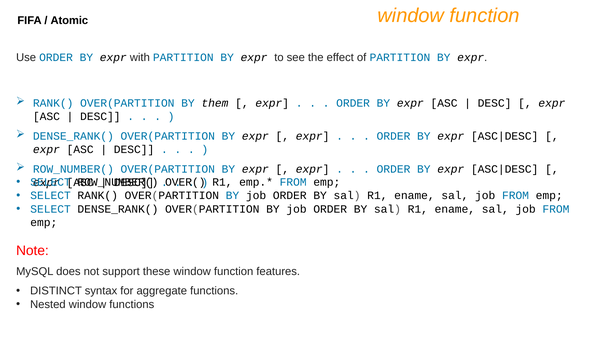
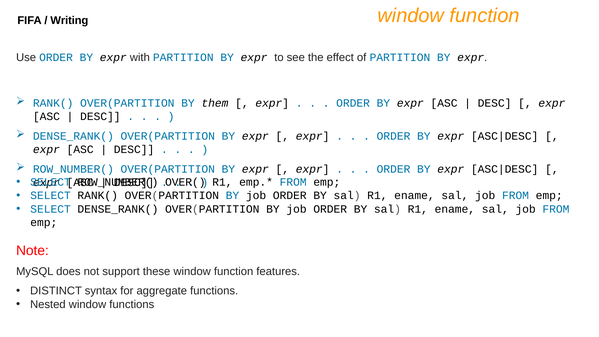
Atomic: Atomic -> Writing
